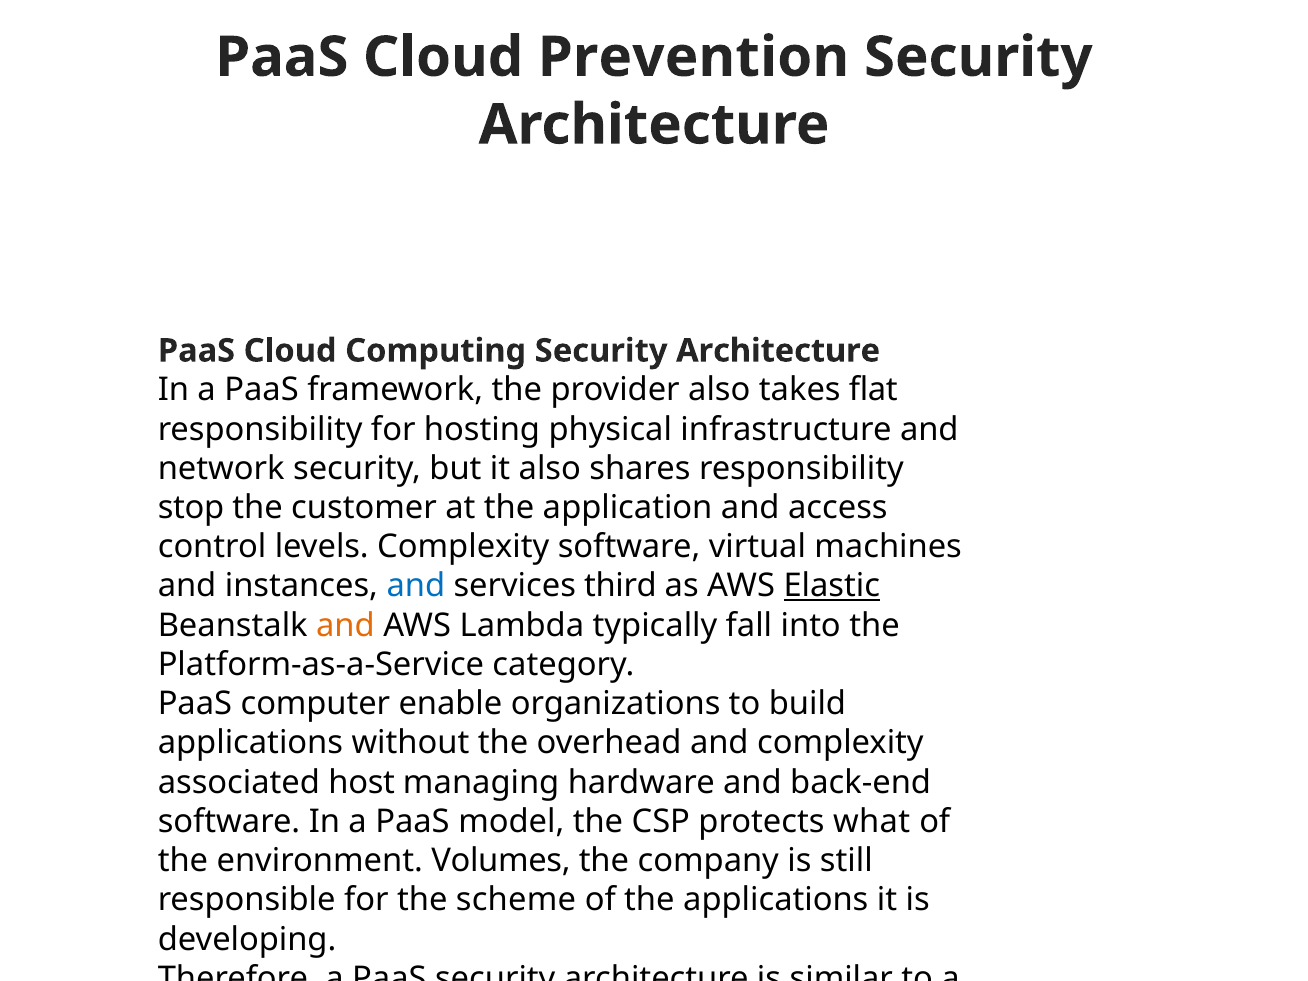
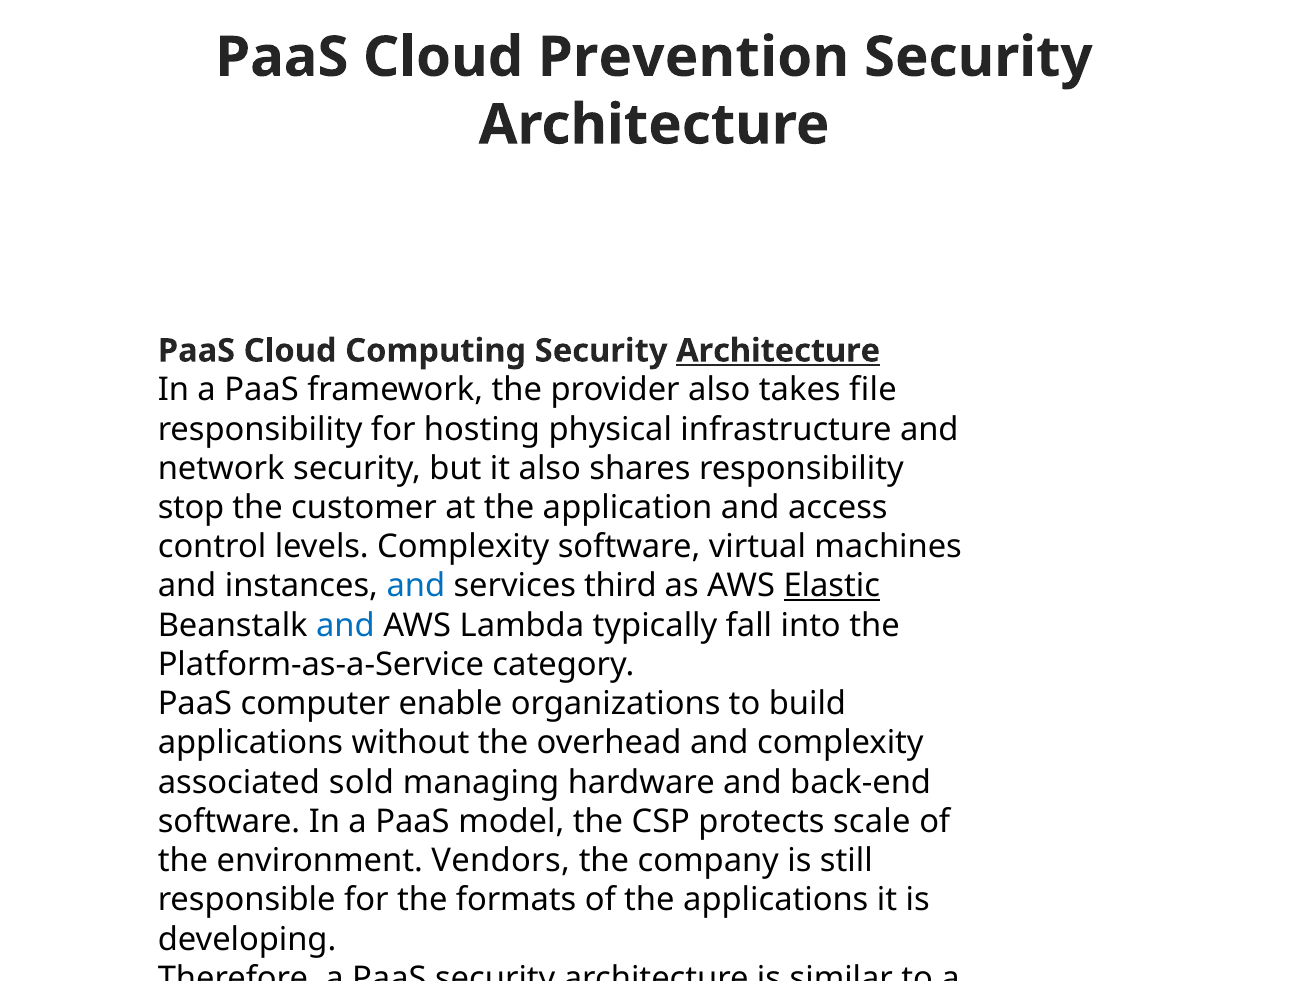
Architecture at (778, 351) underline: none -> present
flat: flat -> file
and at (345, 625) colour: orange -> blue
host: host -> sold
what: what -> scale
Volumes: Volumes -> Vendors
scheme: scheme -> formats
